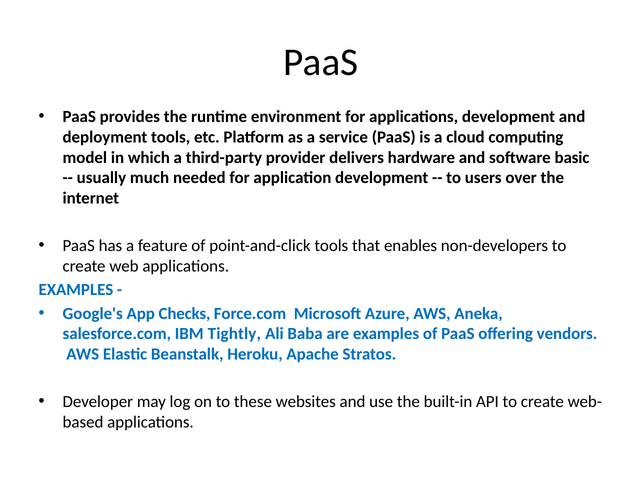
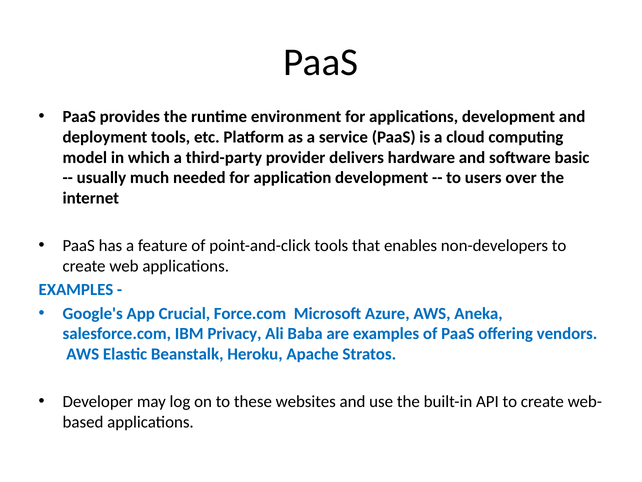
Checks: Checks -> Crucial
Tightly: Tightly -> Privacy
